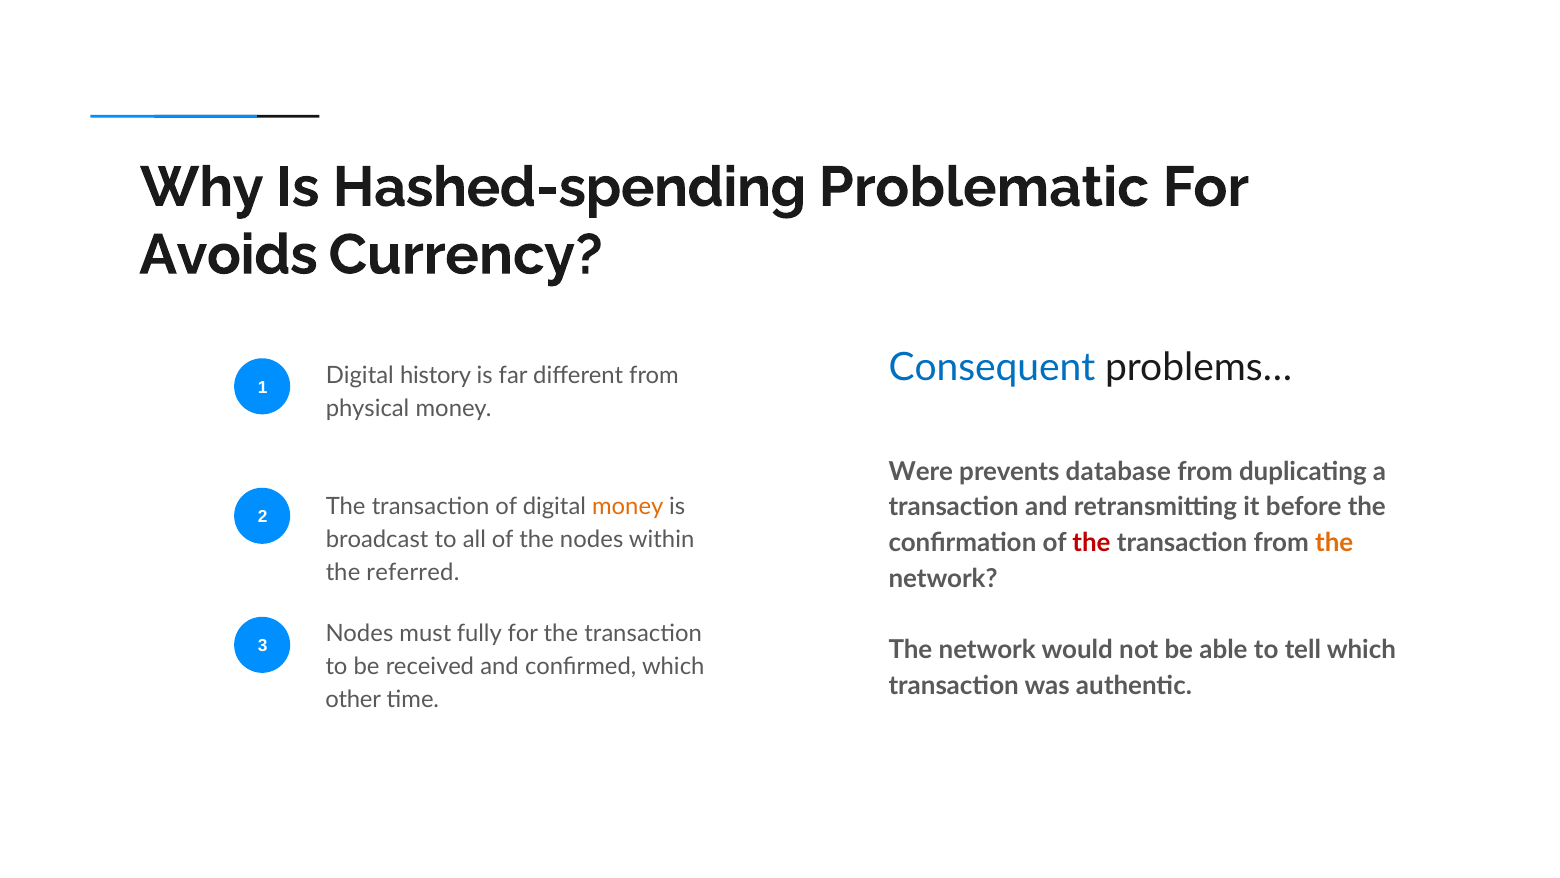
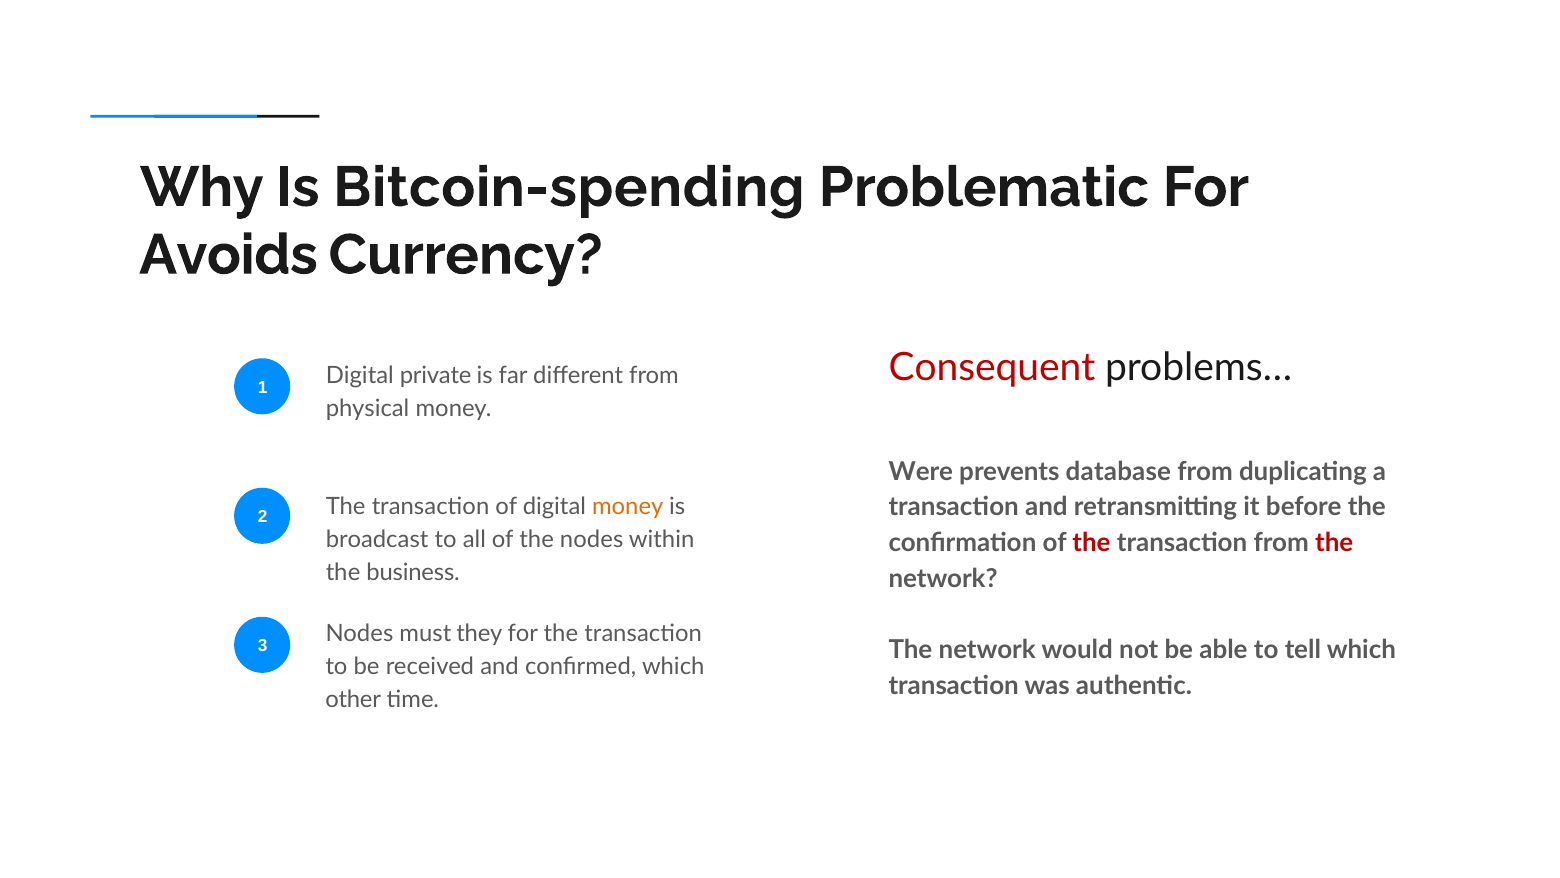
Hashed-spending: Hashed-spending -> Bitcoin-spending
Consequent colour: blue -> red
history: history -> private
the at (1334, 543) colour: orange -> red
referred: referred -> business
fully: fully -> they
